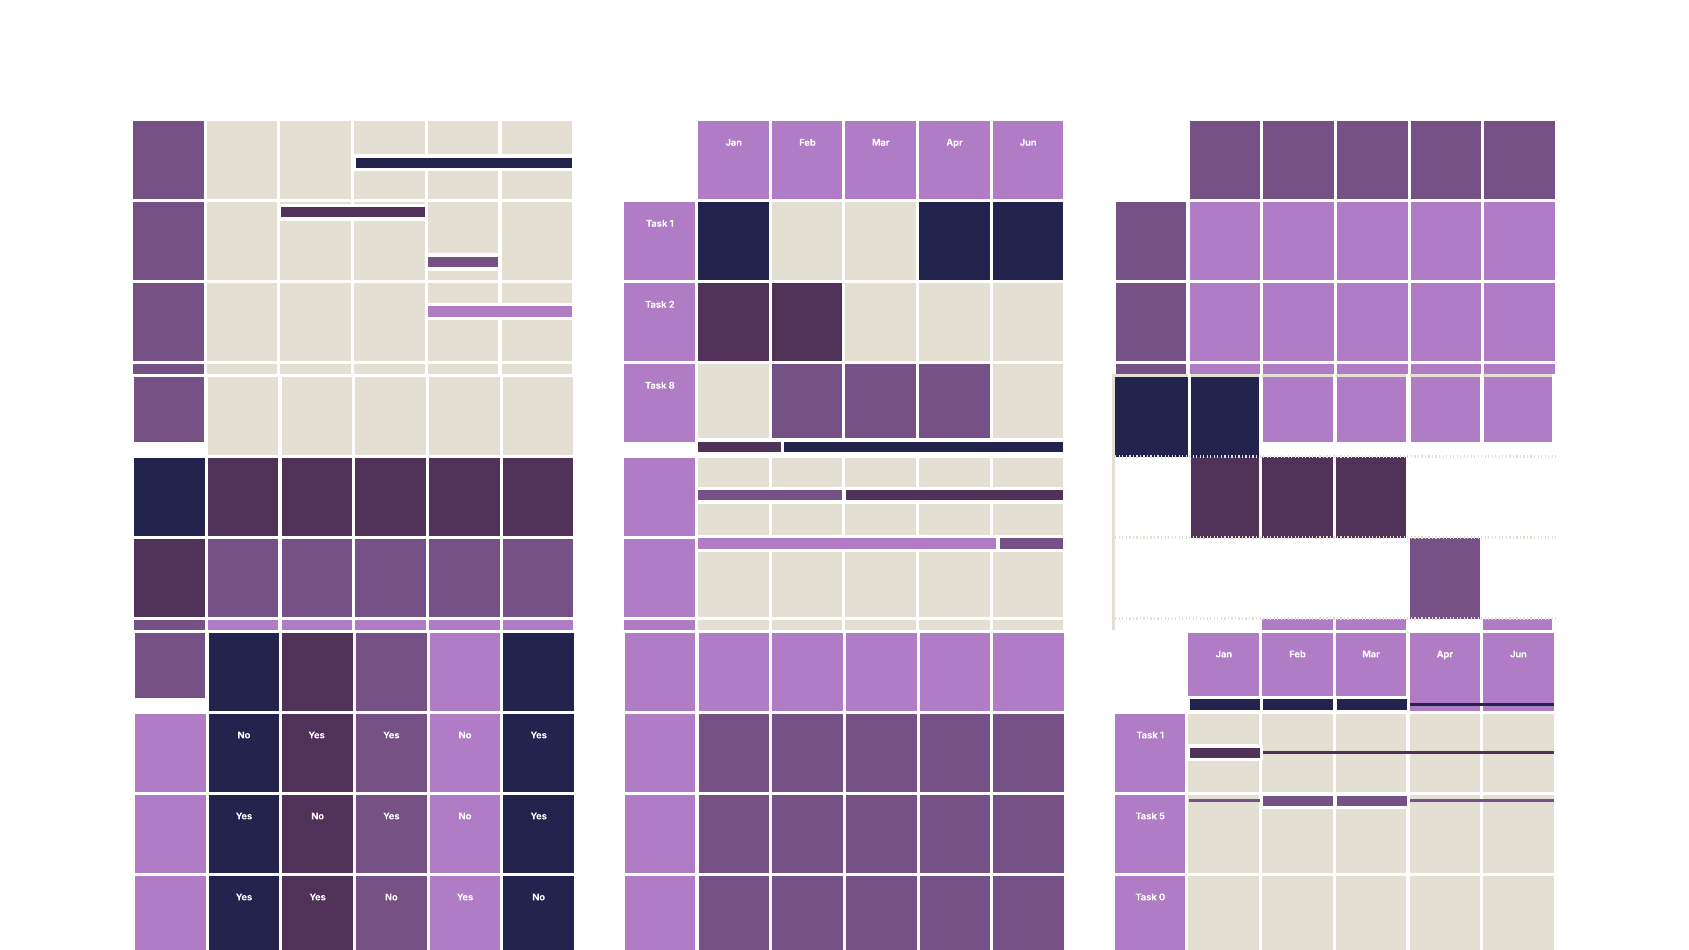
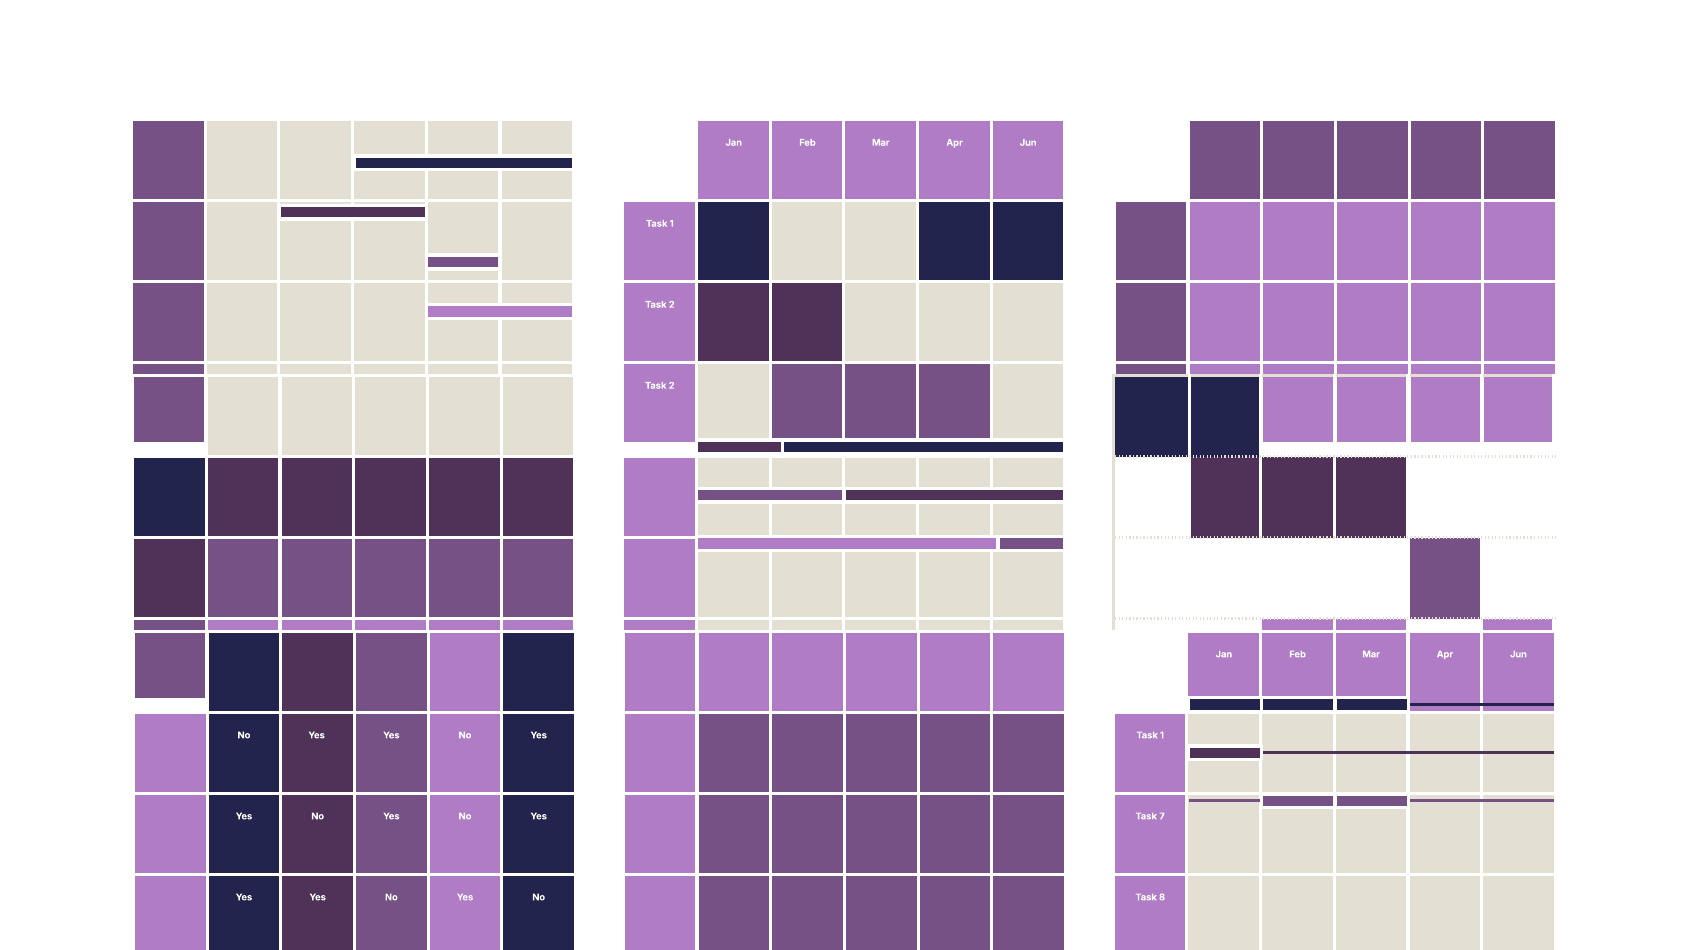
8 at (672, 386): 8 -> 2
5: 5 -> 7
0: 0 -> 8
